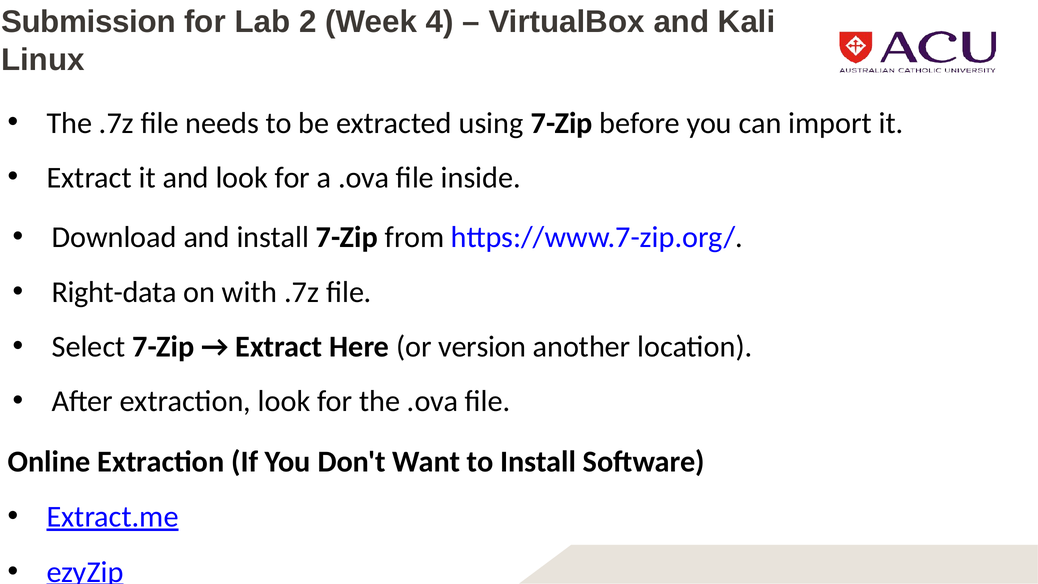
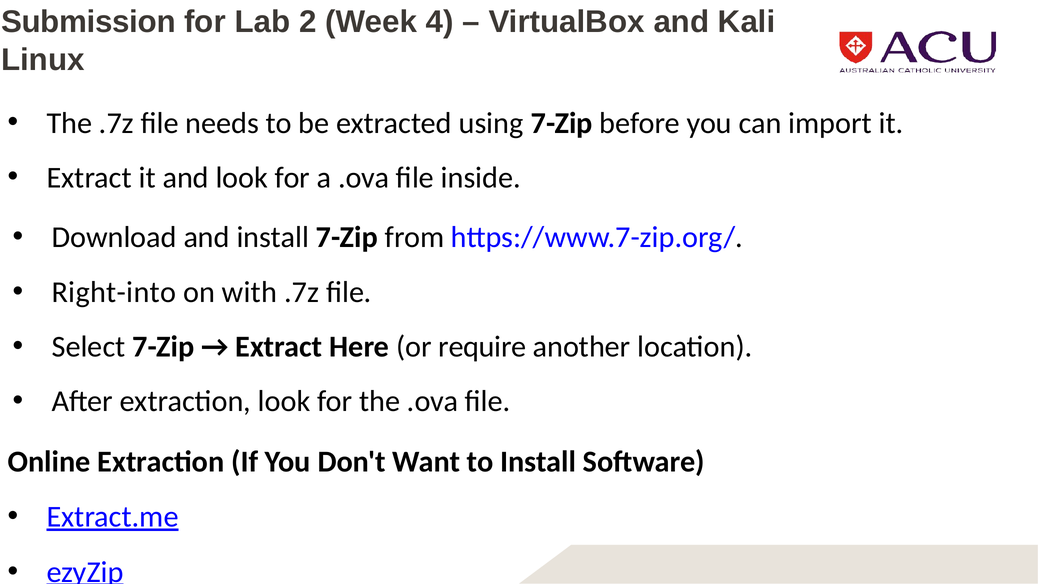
Right-data: Right-data -> Right-into
version: version -> require
